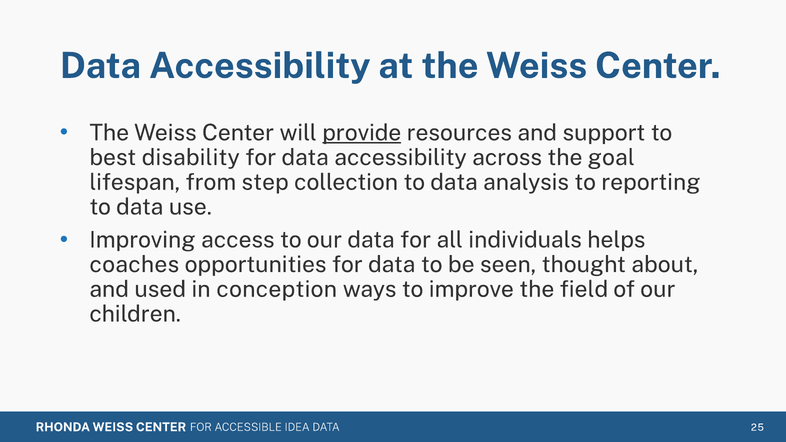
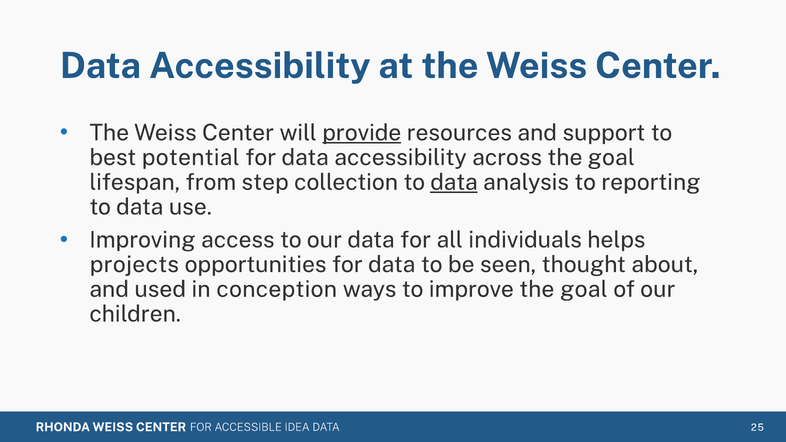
disability: disability -> potential
data at (454, 182) underline: none -> present
coaches: coaches -> projects
improve the field: field -> goal
